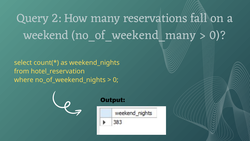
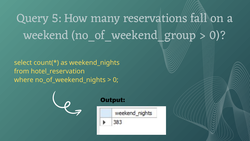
2: 2 -> 5
no_of_weekend_many: no_of_weekend_many -> no_of_weekend_group
